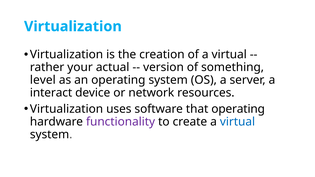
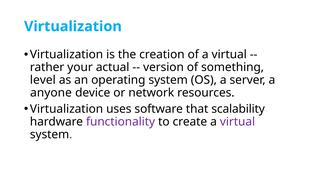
interact: interact -> anyone
that operating: operating -> scalability
virtual at (237, 122) colour: blue -> purple
